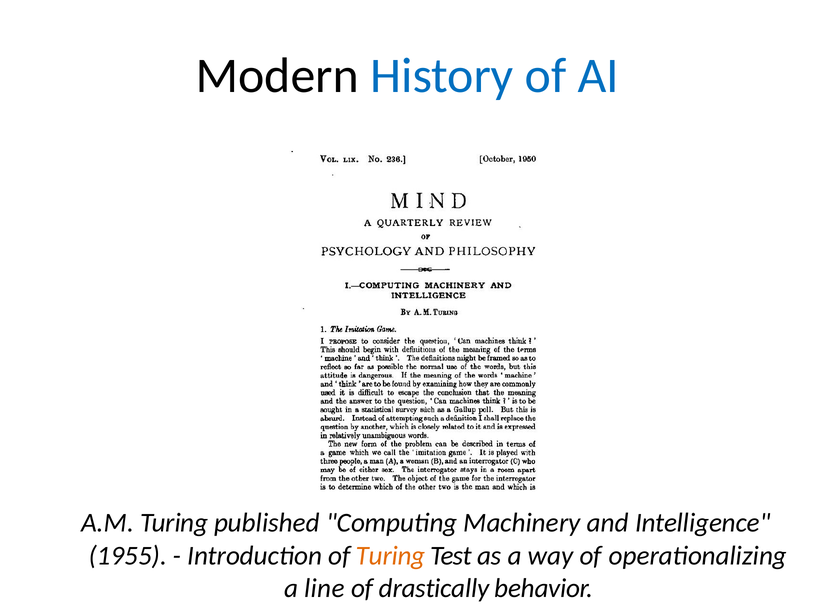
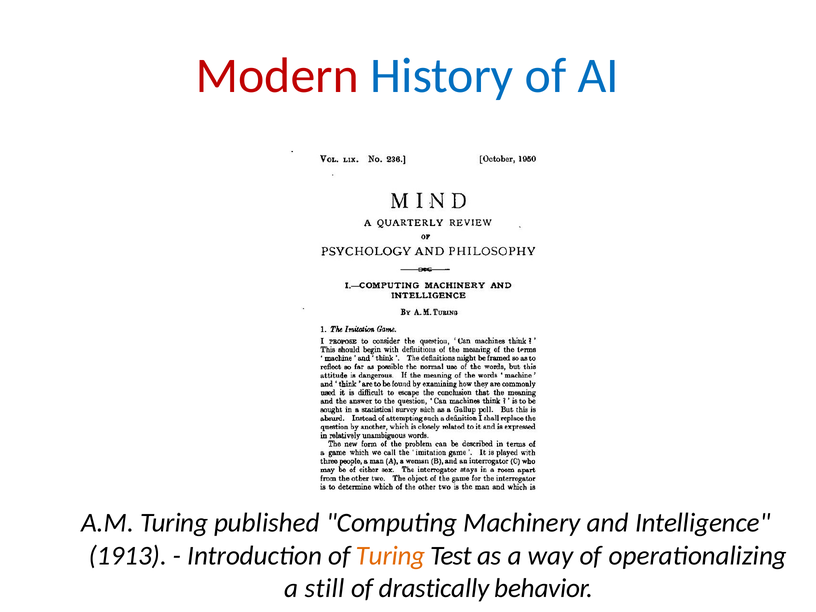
Modern colour: black -> red
1955: 1955 -> 1913
line: line -> still
